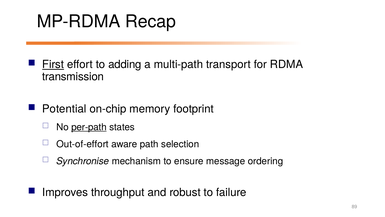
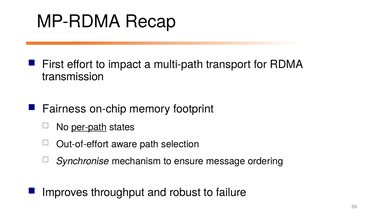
First underline: present -> none
adding: adding -> impact
Potential: Potential -> Fairness
